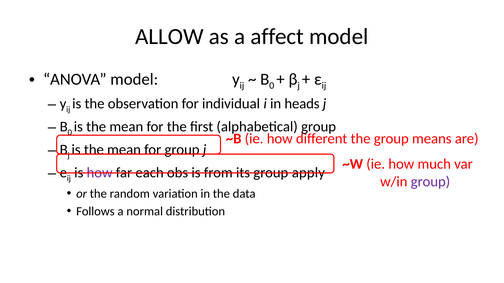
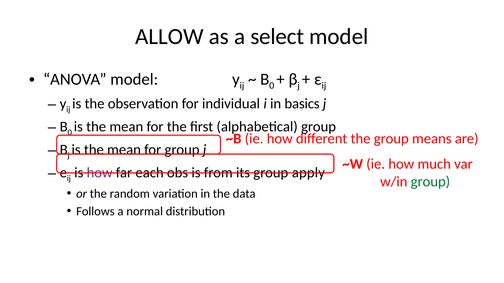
affect: affect -> select
heads: heads -> basics
group at (430, 182) colour: purple -> green
